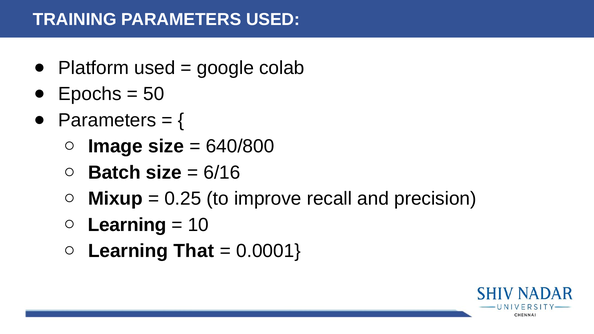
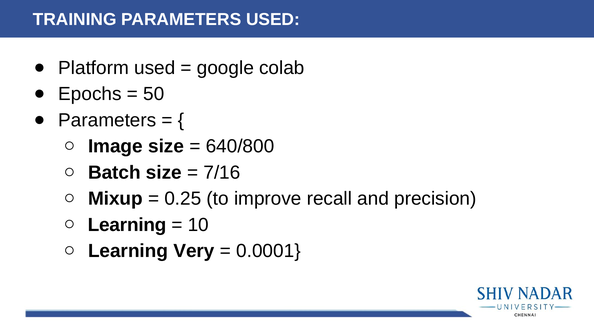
6/16: 6/16 -> 7/16
That: That -> Very
